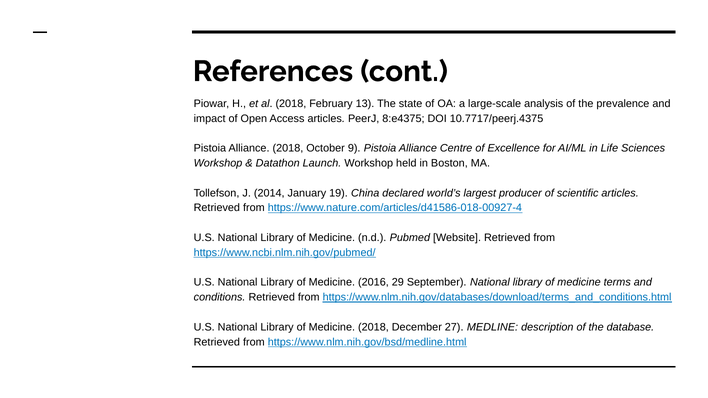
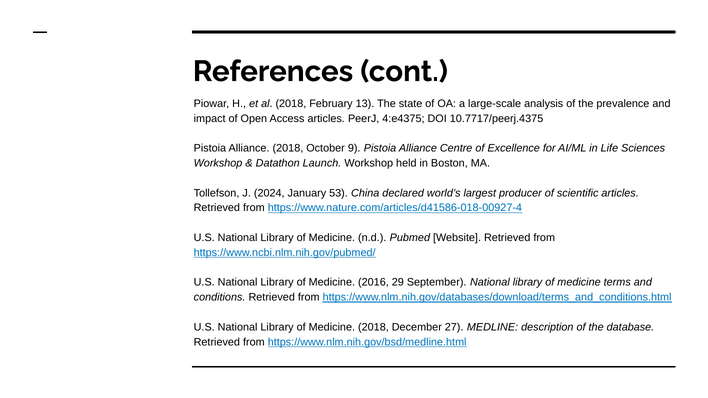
8:e4375: 8:e4375 -> 4:e4375
2014: 2014 -> 2024
19: 19 -> 53
